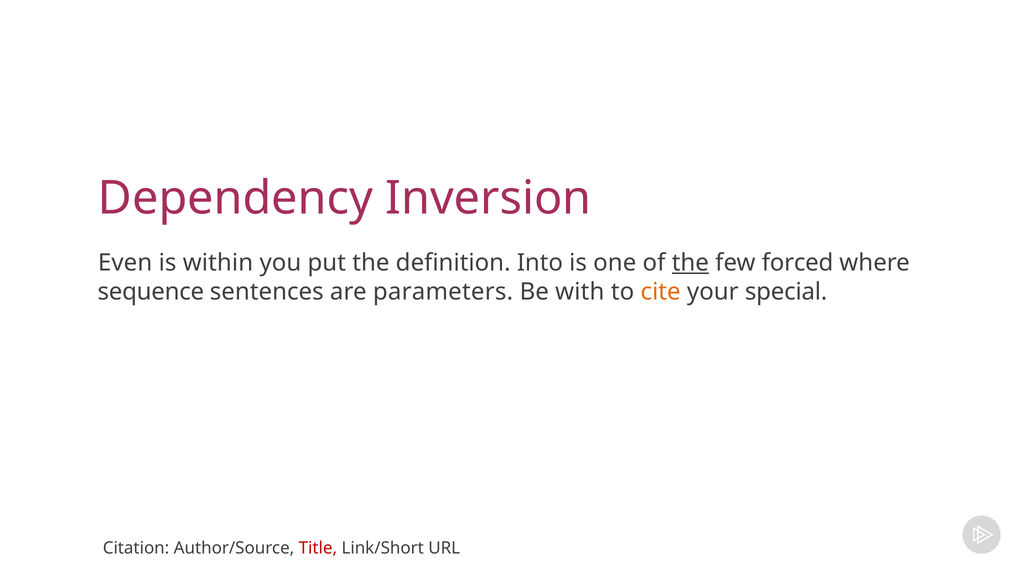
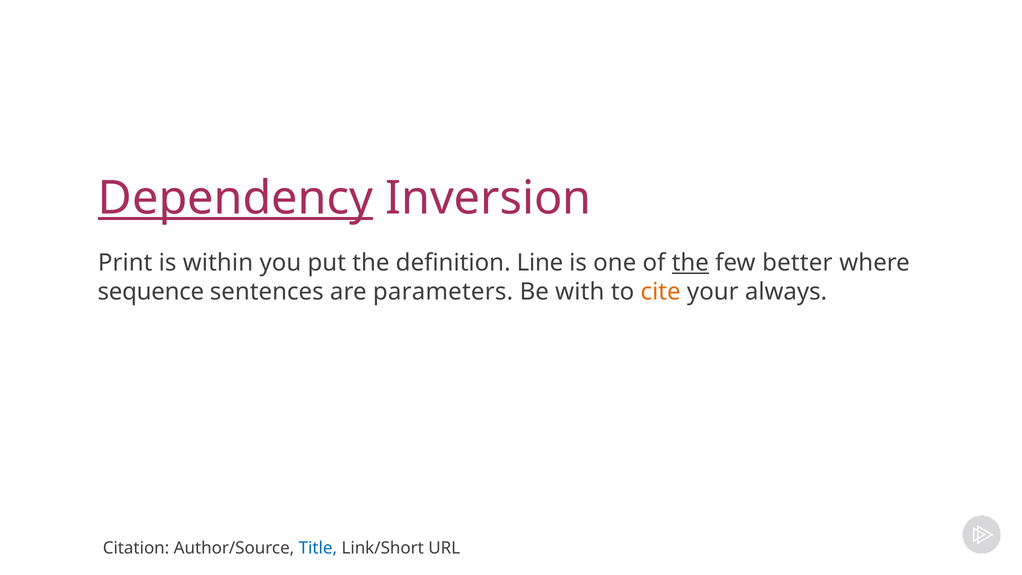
Dependency underline: none -> present
Even: Even -> Print
Into: Into -> Line
forced: forced -> better
special: special -> always
Title colour: red -> blue
